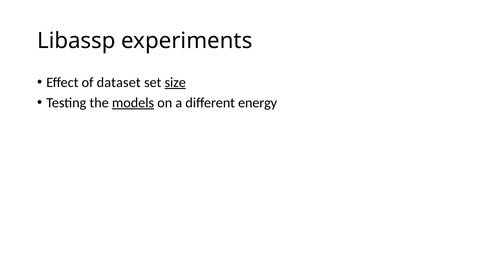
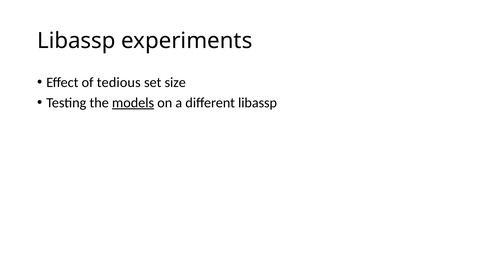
dataset: dataset -> tedious
size underline: present -> none
different energy: energy -> libassp
